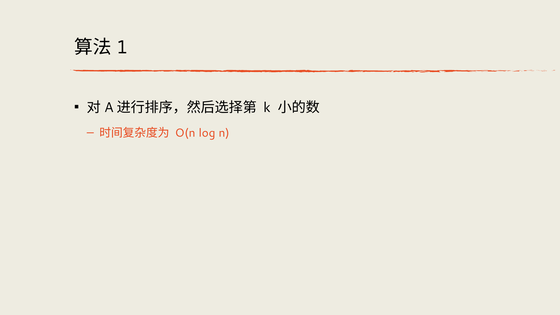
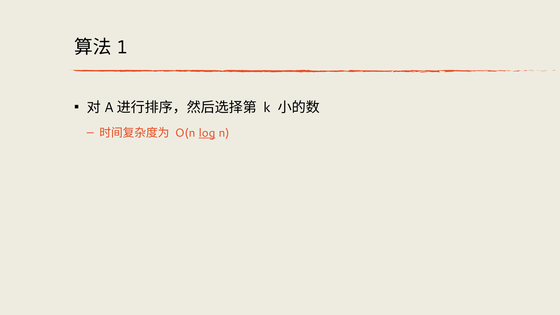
log underline: none -> present
